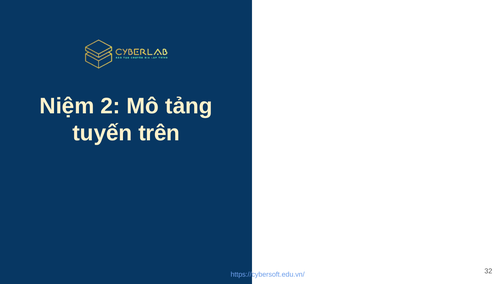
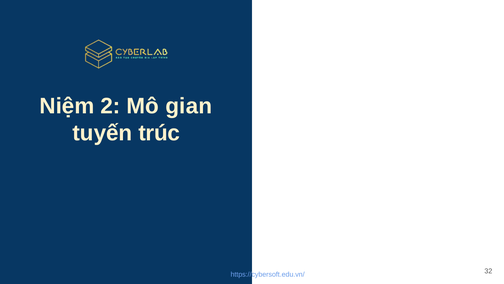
tảng: tảng -> gian
trên: trên -> trúc
